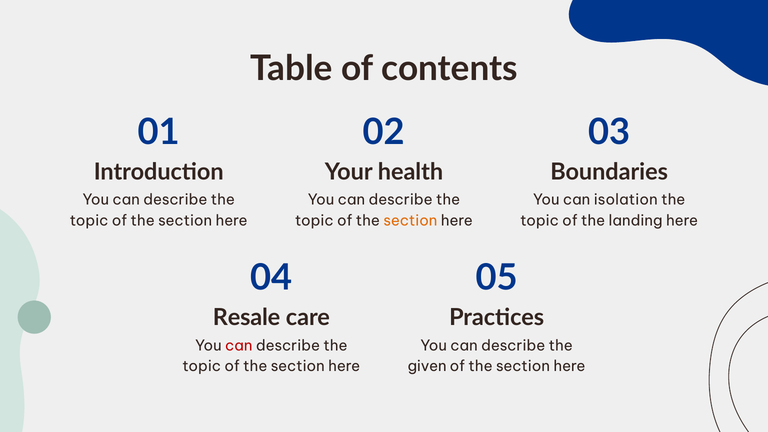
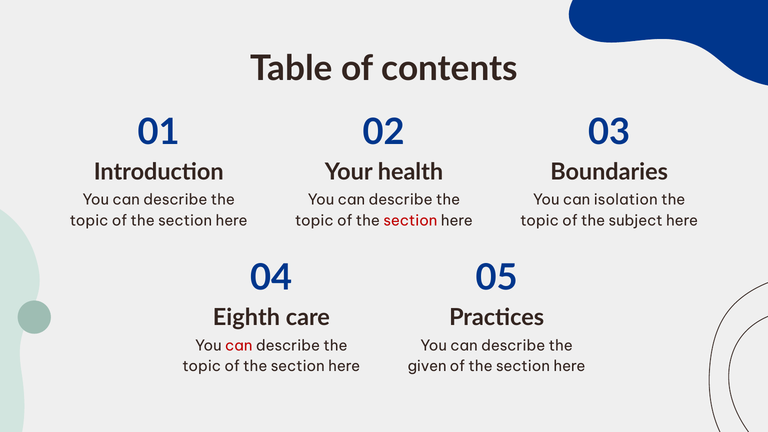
section at (410, 221) colour: orange -> red
landing: landing -> subject
Resale: Resale -> Eighth
